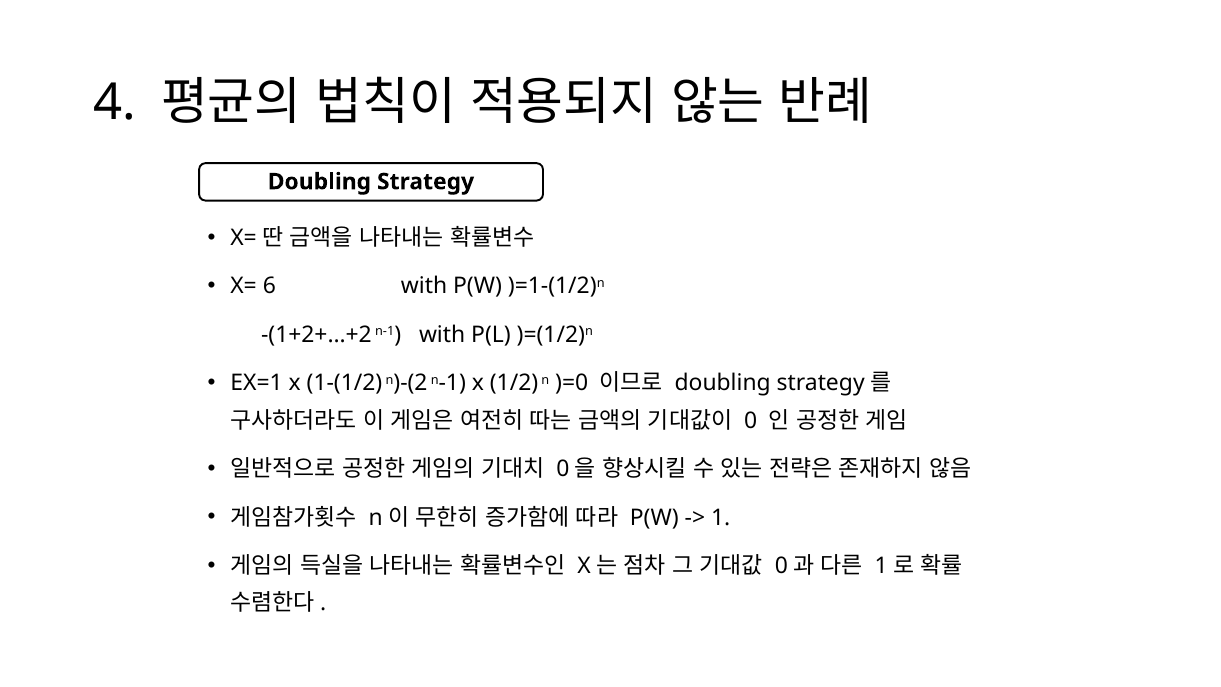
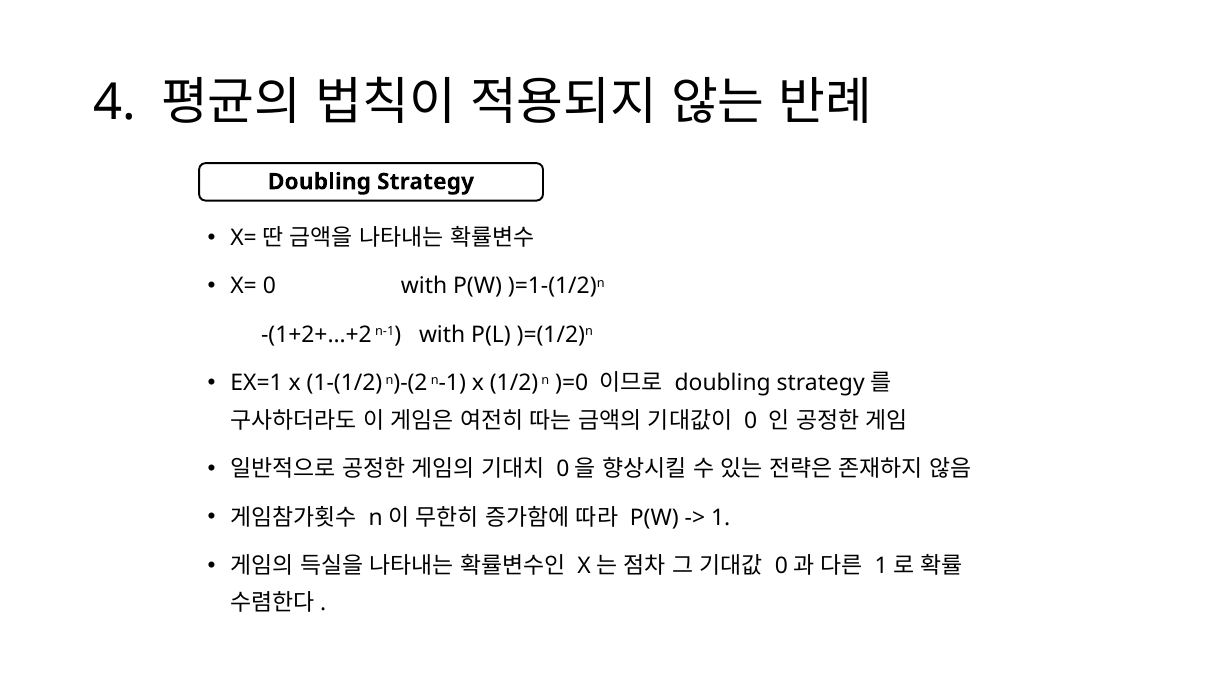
X= 6: 6 -> 0
